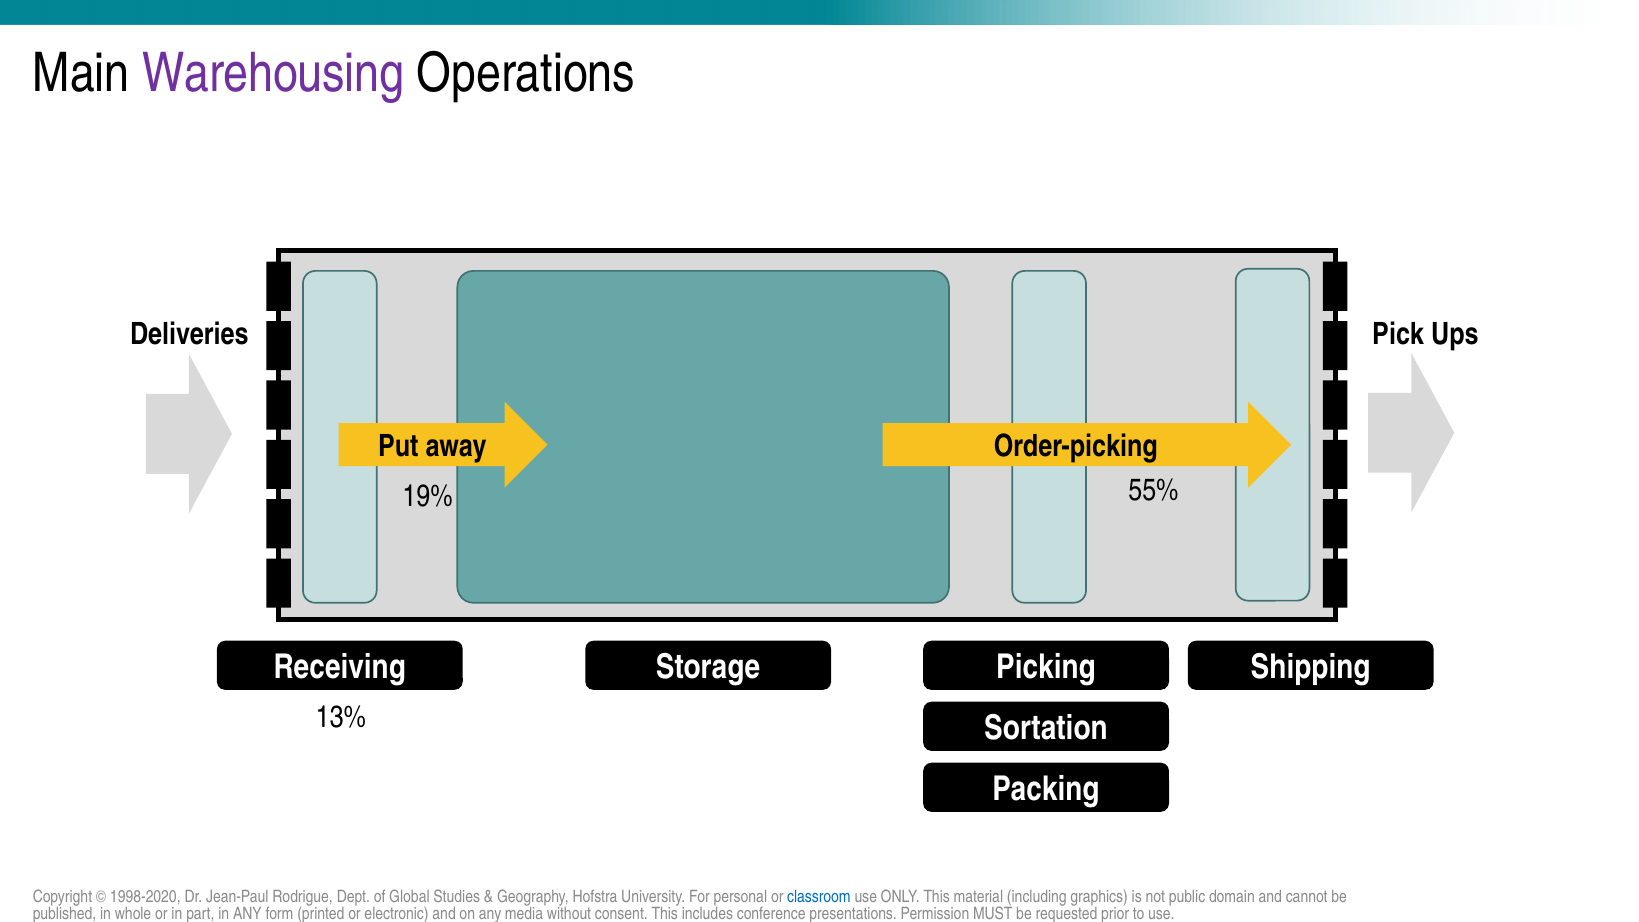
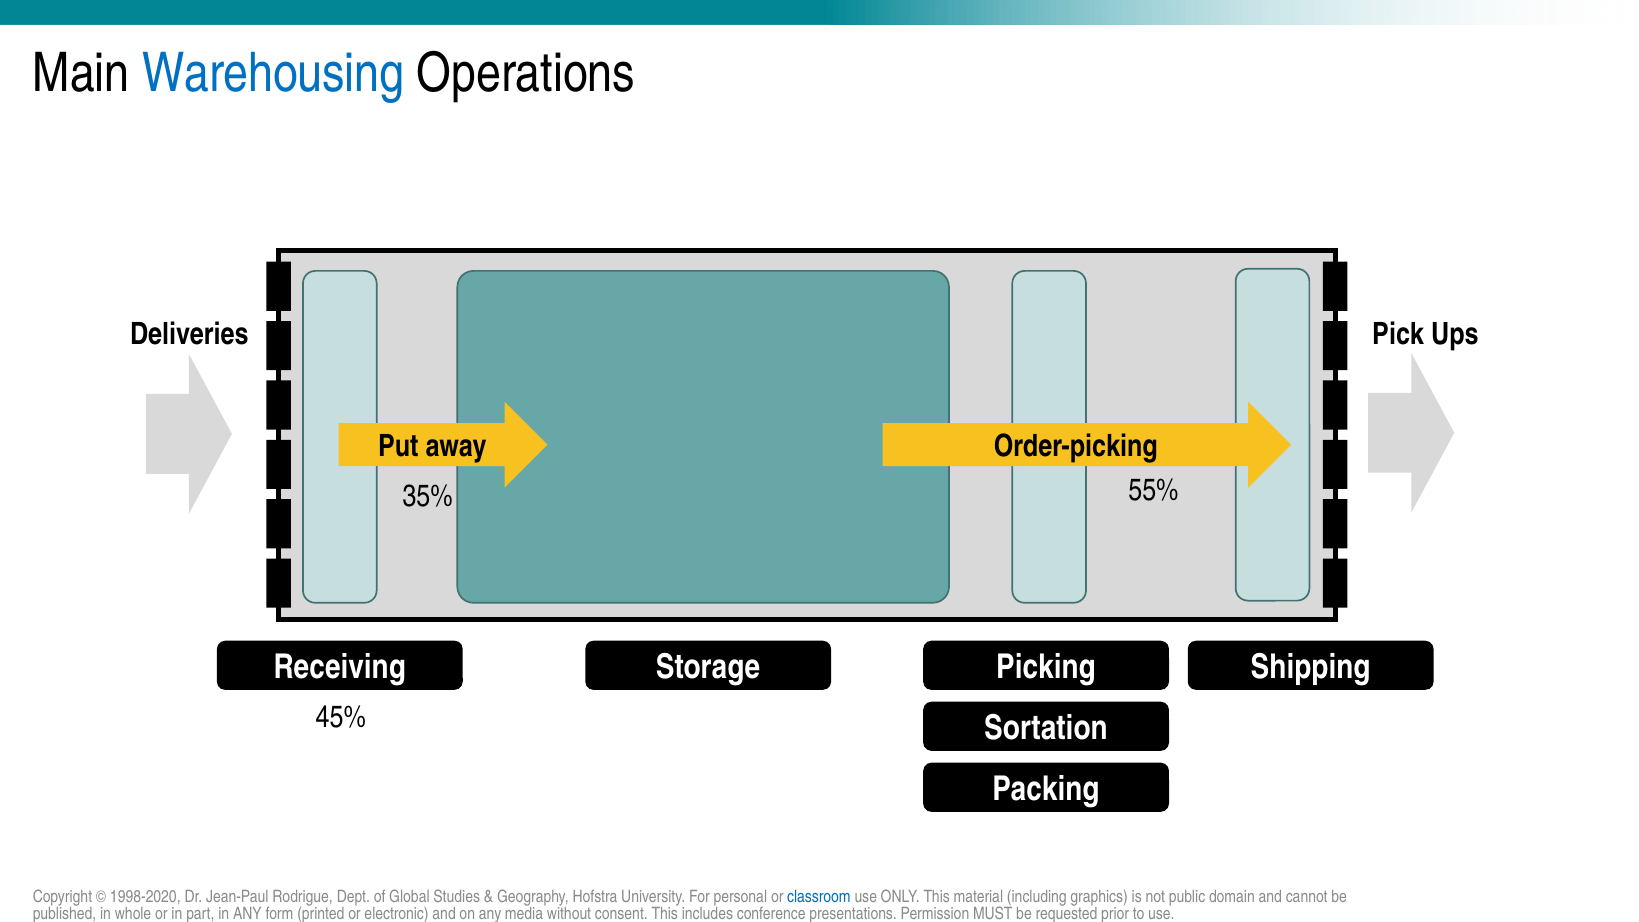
Warehousing colour: purple -> blue
19%: 19% -> 35%
13%: 13% -> 45%
